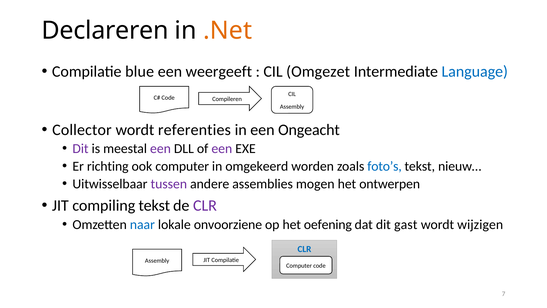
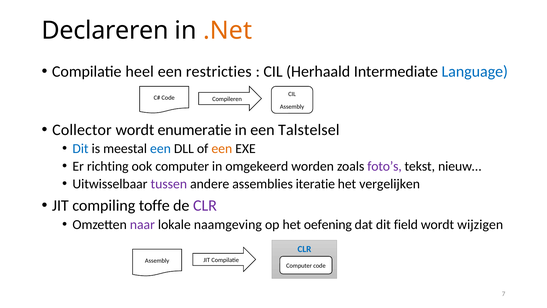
blue: blue -> heel
weergeeft: weergeeft -> restricties
Omgezet: Omgezet -> Herhaald
referenties: referenties -> enumeratie
Ongeacht: Ongeacht -> Talstelsel
Dit at (81, 149) colour: purple -> blue
een at (160, 149) colour: purple -> blue
een at (222, 149) colour: purple -> orange
foto’s colour: blue -> purple
mogen: mogen -> iteratie
ontwerpen: ontwerpen -> vergelijken
compiling tekst: tekst -> toffe
naar colour: blue -> purple
onvoorziene: onvoorziene -> naamgeving
gast: gast -> field
